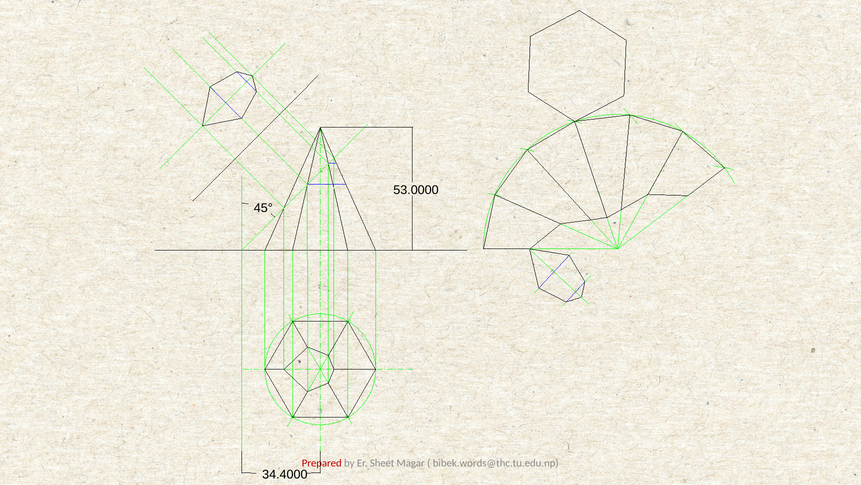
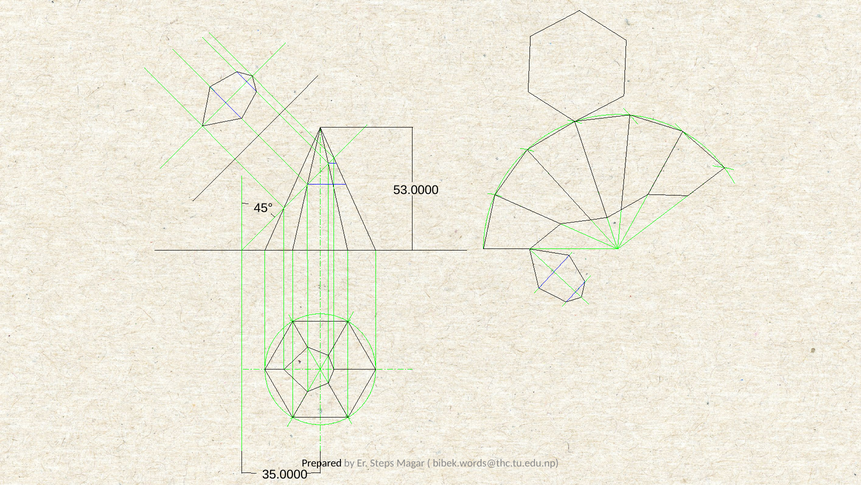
Prepared colour: red -> black
Sheet: Sheet -> Steps
34.4000: 34.4000 -> 35.0000
